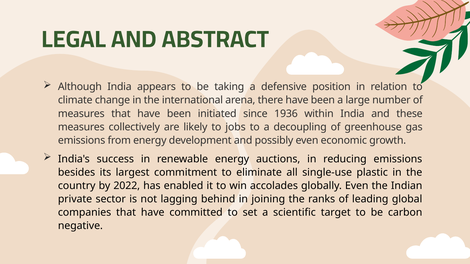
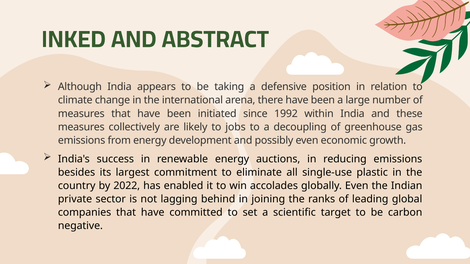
LEGAL: LEGAL -> INKED
1936: 1936 -> 1992
